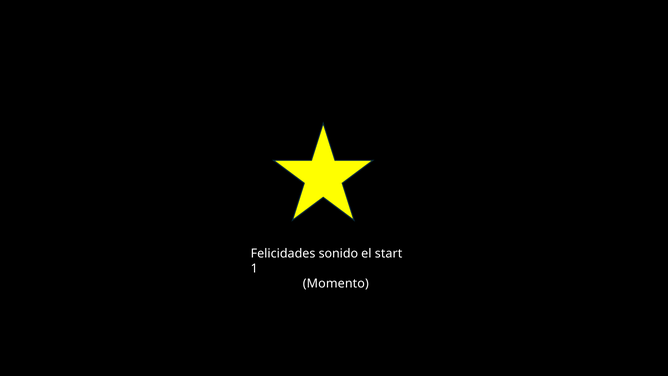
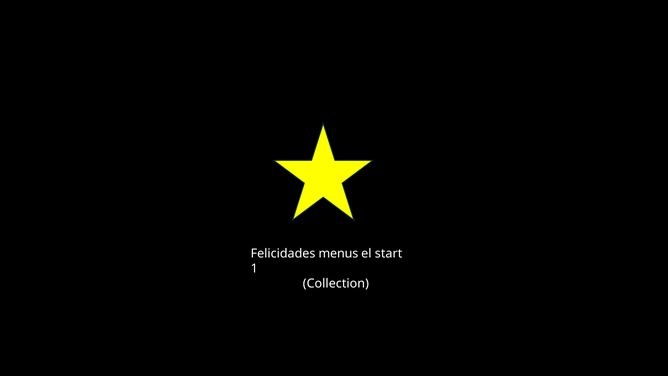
sonido: sonido -> menus
Momento: Momento -> Collection
